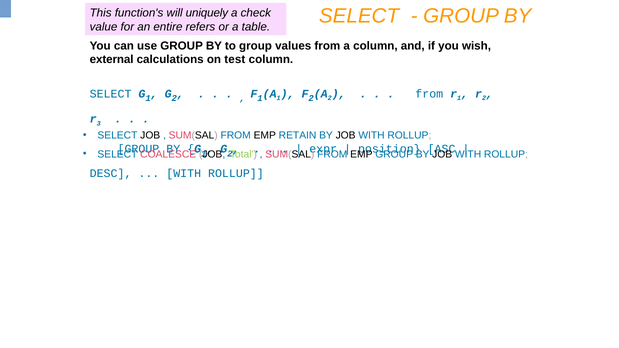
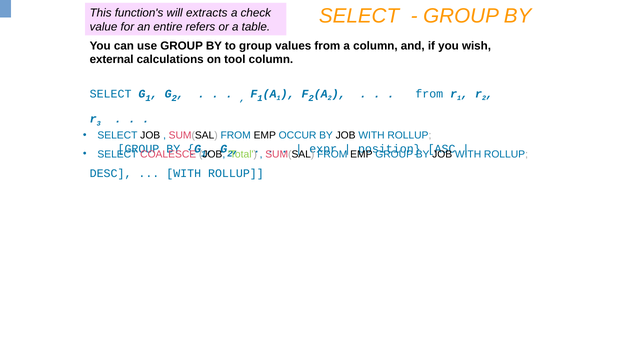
uniquely: uniquely -> extracts
test: test -> tool
RETAIN: RETAIN -> OCCUR
